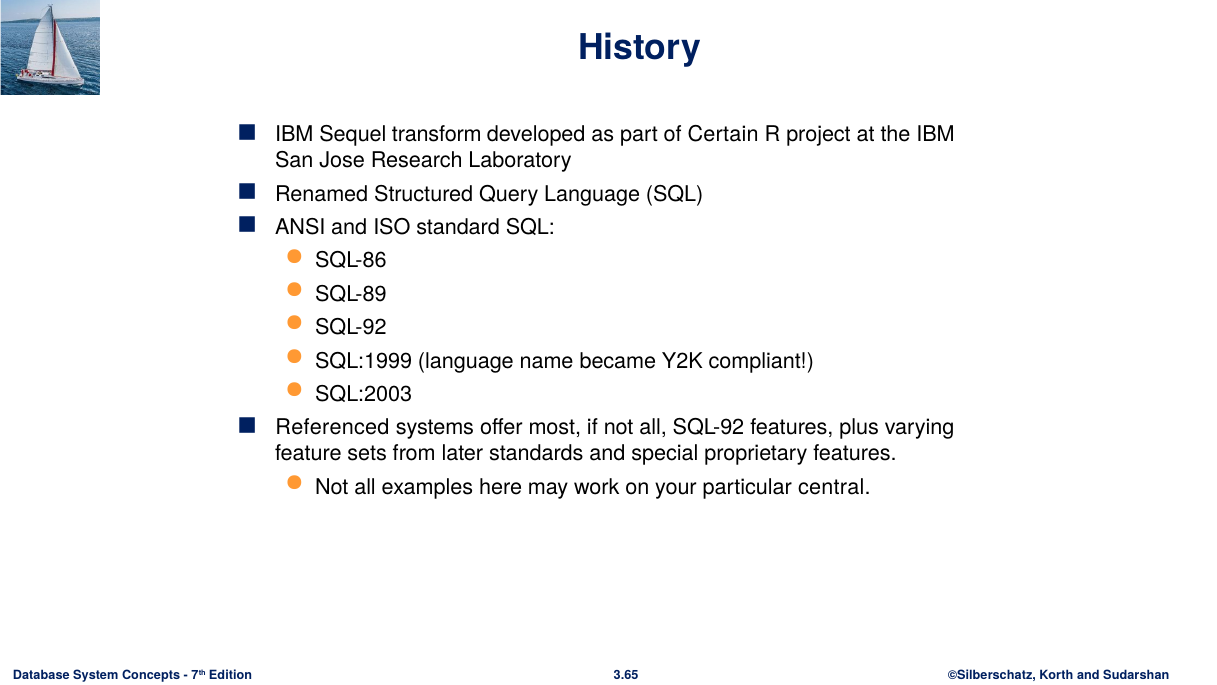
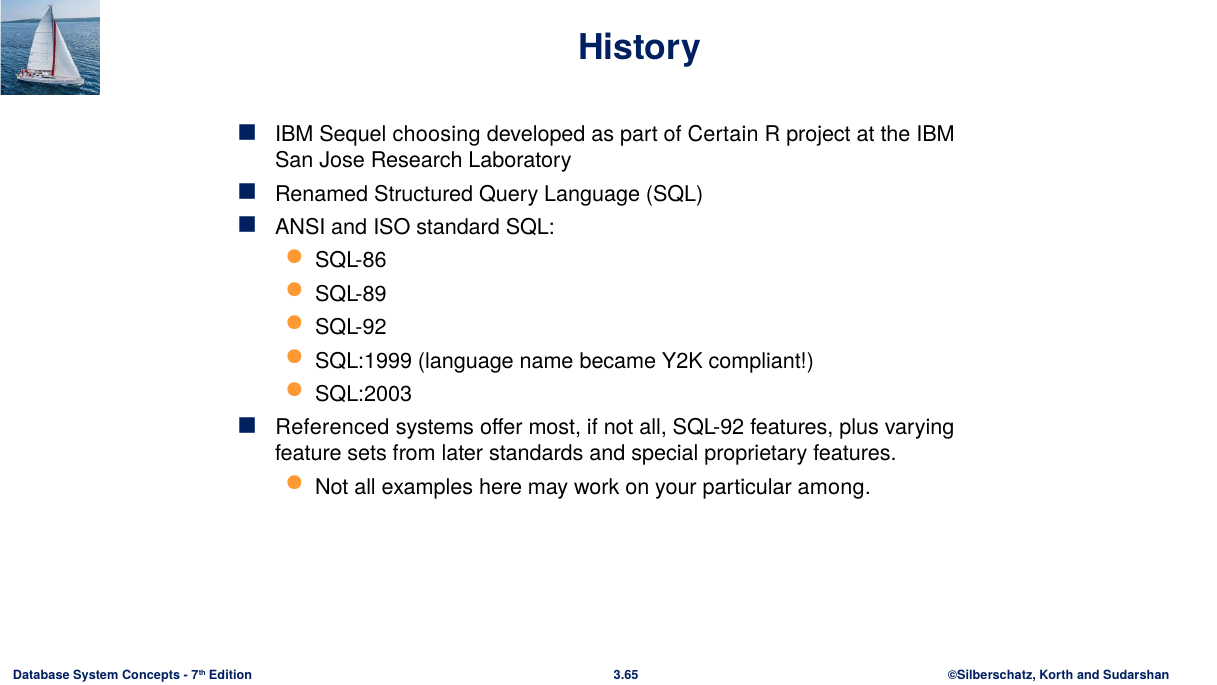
transform: transform -> choosing
central: central -> among
